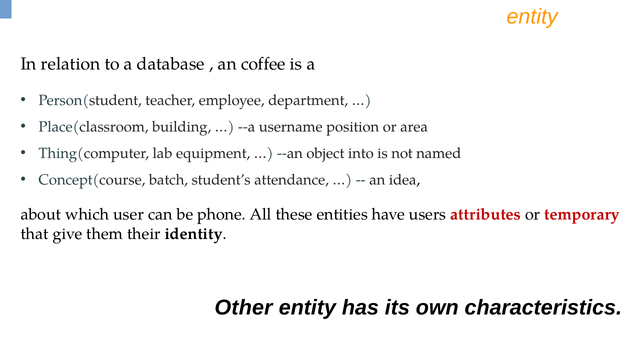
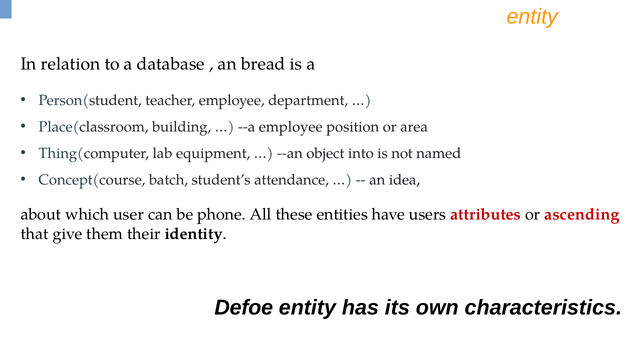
coffee: coffee -> bread
--a username: username -> employee
temporary: temporary -> ascending
Other: Other -> Defoe
